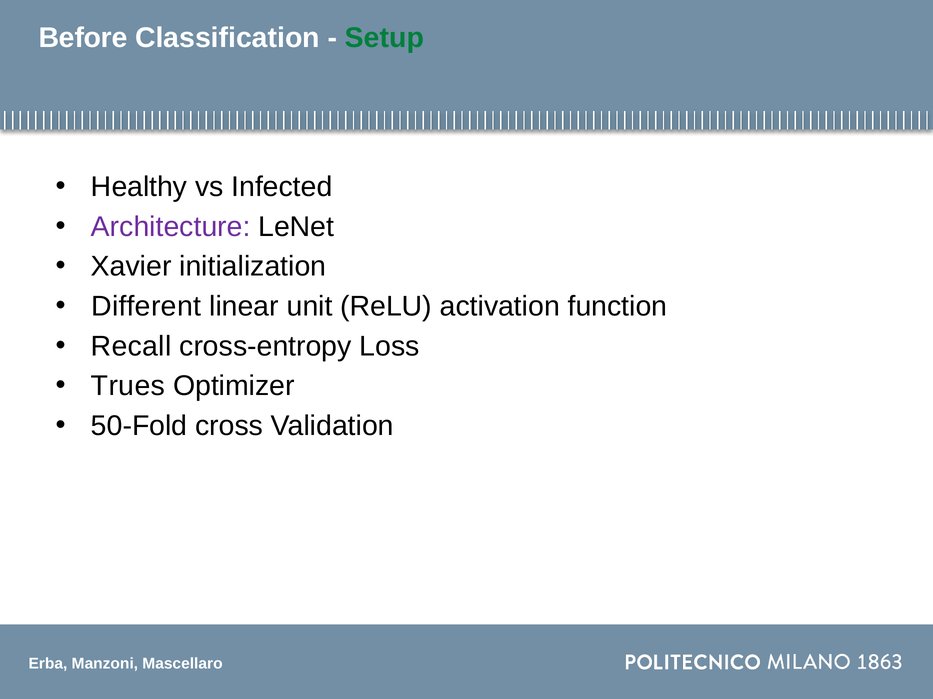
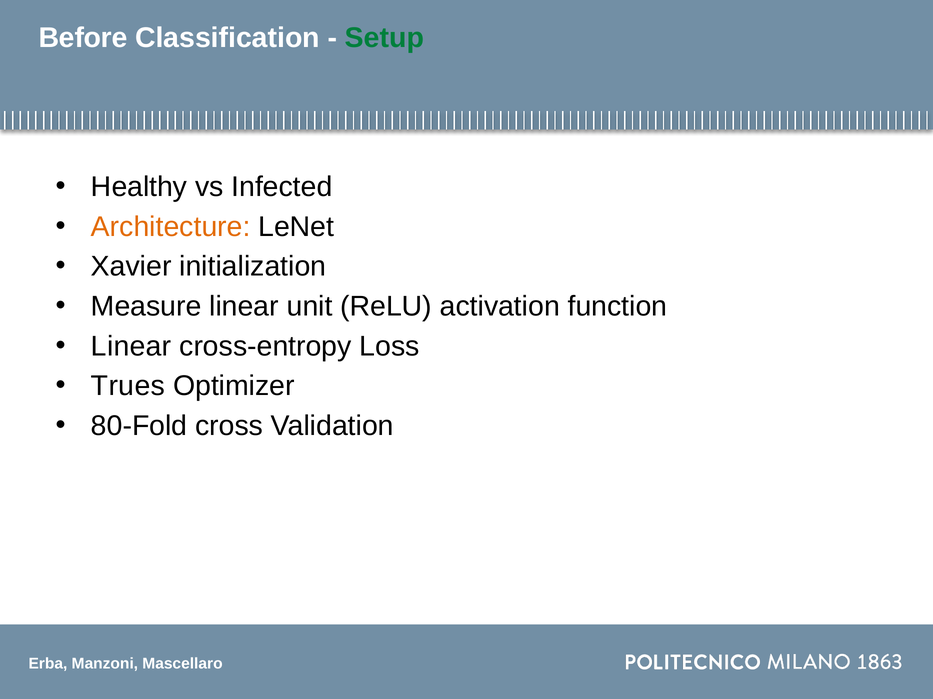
Architecture colour: purple -> orange
Different: Different -> Measure
Recall at (131, 347): Recall -> Linear
50-Fold: 50-Fold -> 80-Fold
